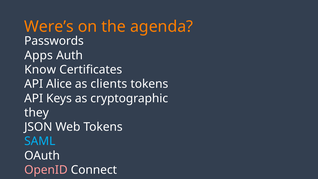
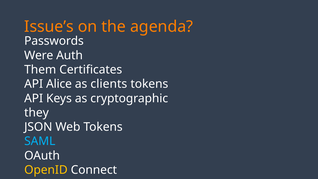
Were’s: Were’s -> Issue’s
Apps at (39, 55): Apps -> Were
Know: Know -> Them
OpenID colour: pink -> yellow
